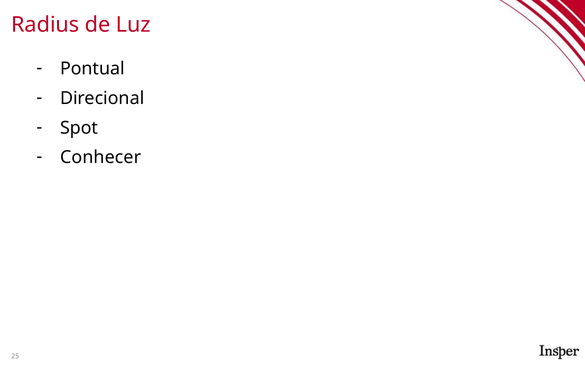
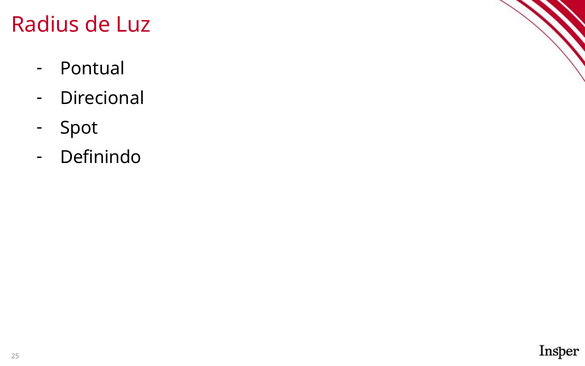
Conhecer: Conhecer -> Definindo
